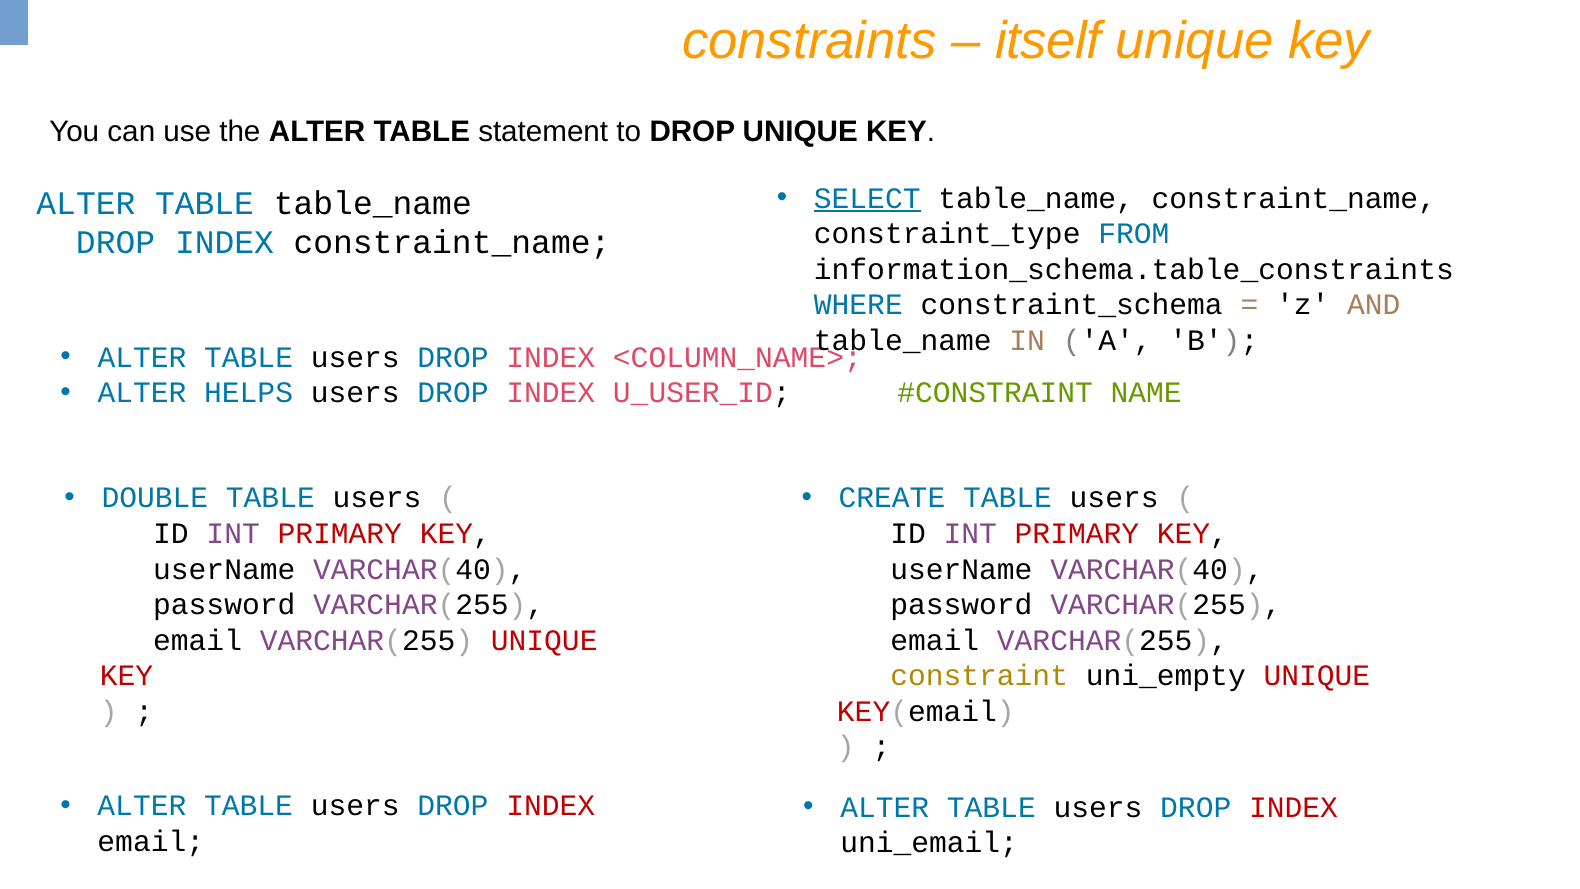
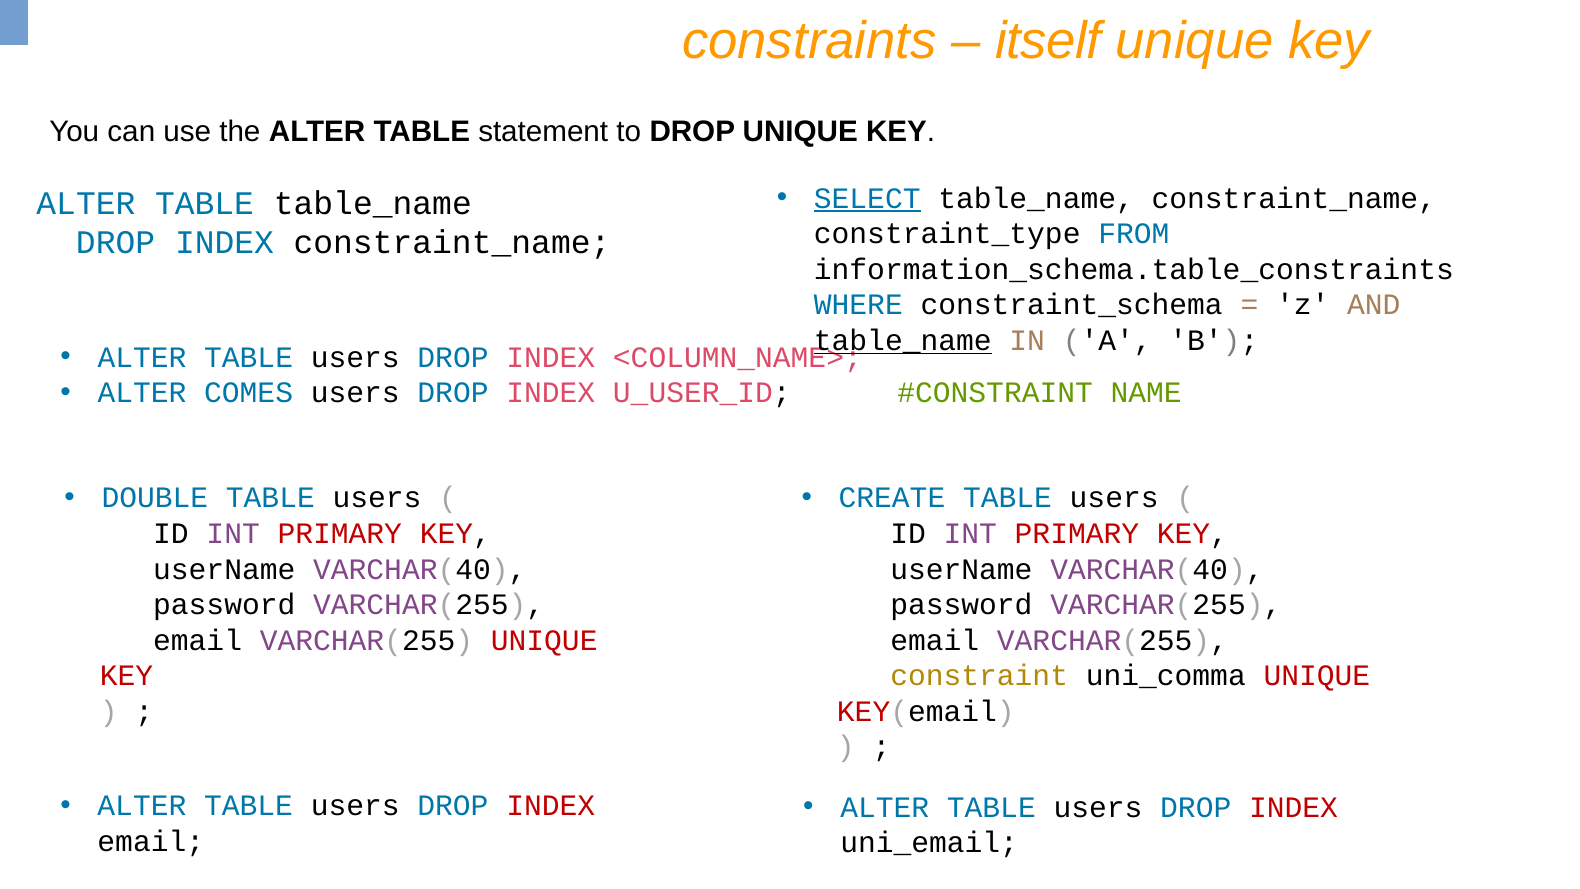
table_name at (903, 341) underline: none -> present
HELPS: HELPS -> COMES
uni_empty: uni_empty -> uni_comma
